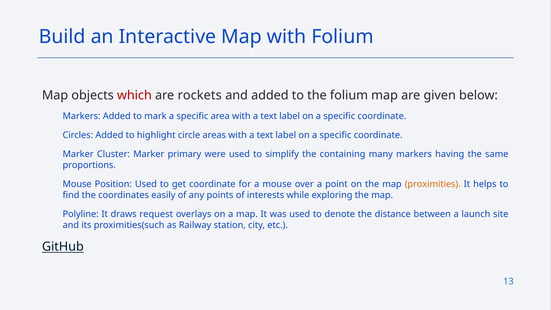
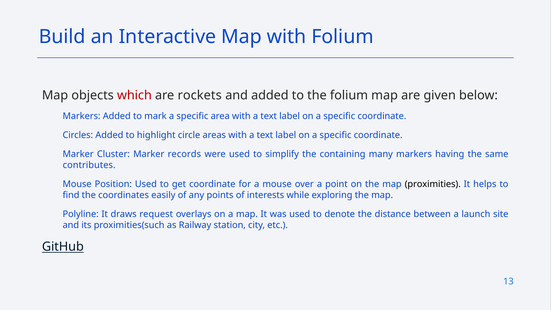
primary: primary -> records
proportions: proportions -> contributes
proximities colour: orange -> black
